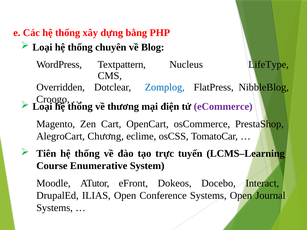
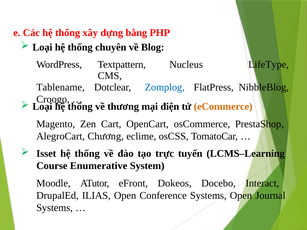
Overridden: Overridden -> Tablename
eCommerce colour: purple -> orange
Tiên: Tiên -> Isset
